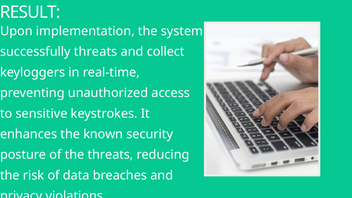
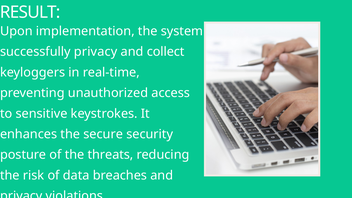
successfully threats: threats -> privacy
known: known -> secure
